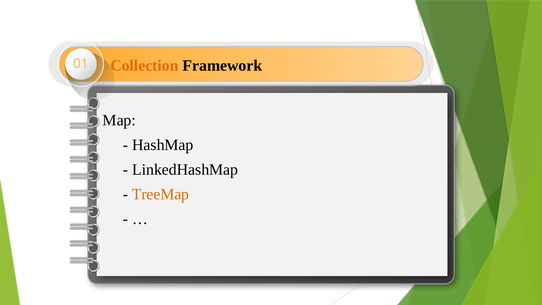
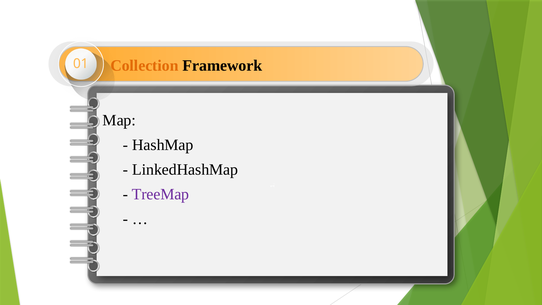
TreeMap colour: orange -> purple
